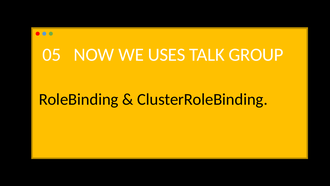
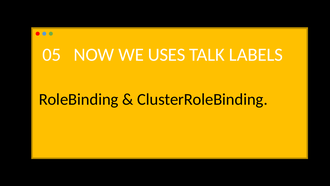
GROUP: GROUP -> LABELS
